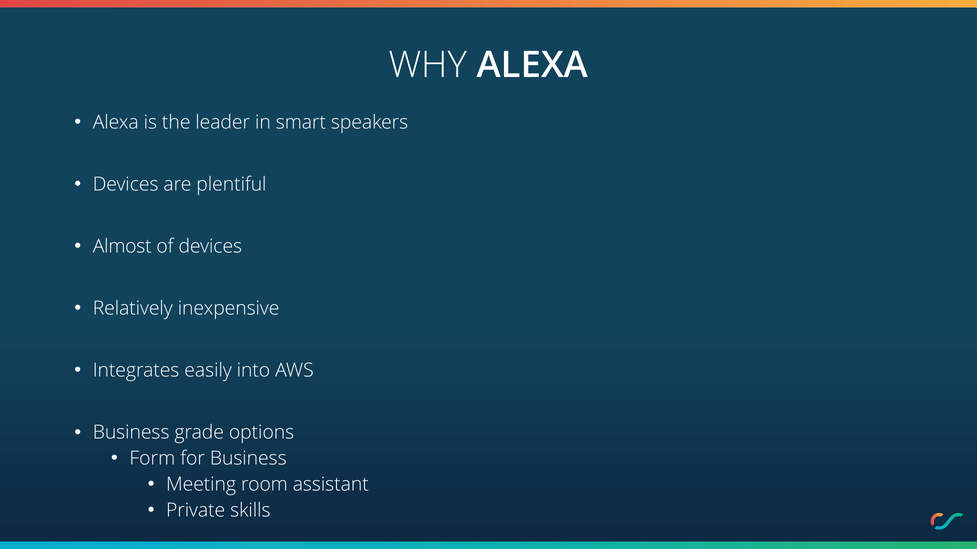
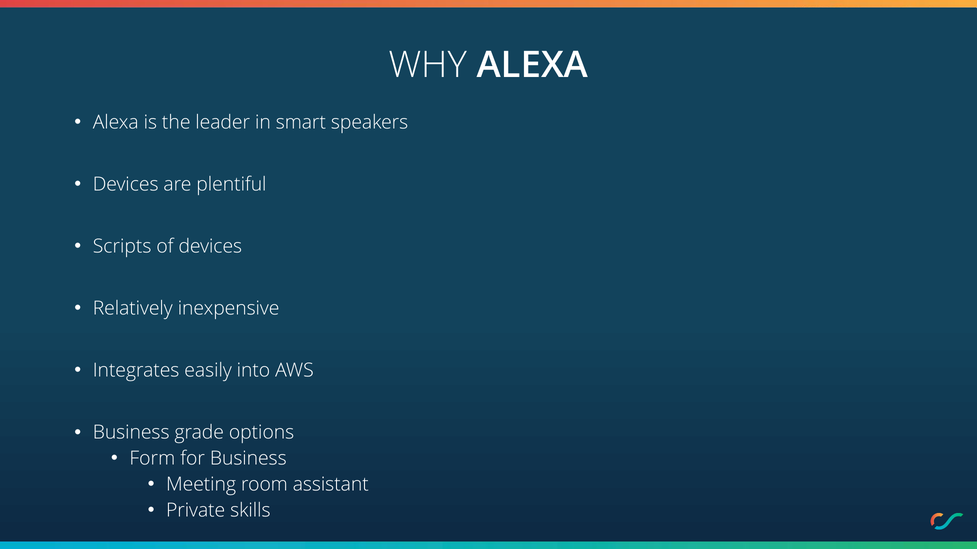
Almost: Almost -> Scripts
